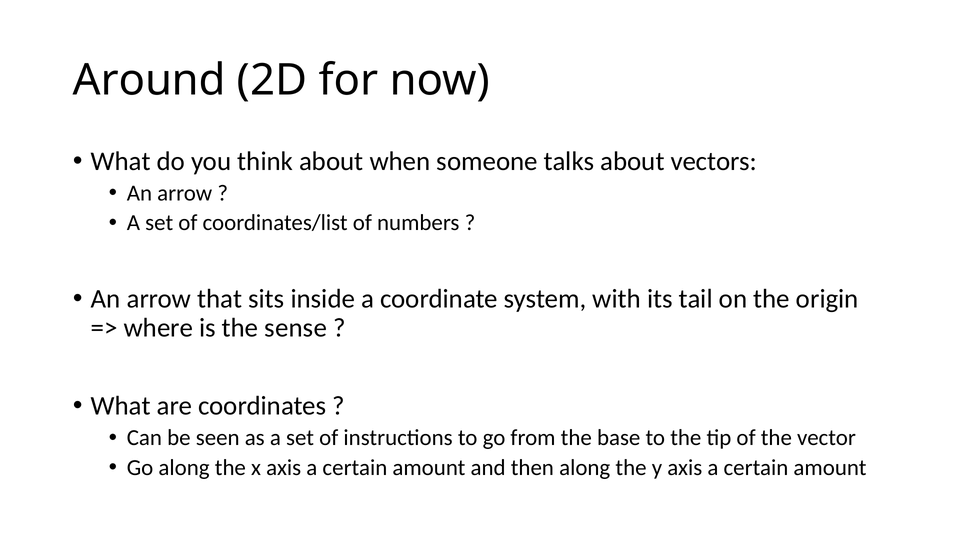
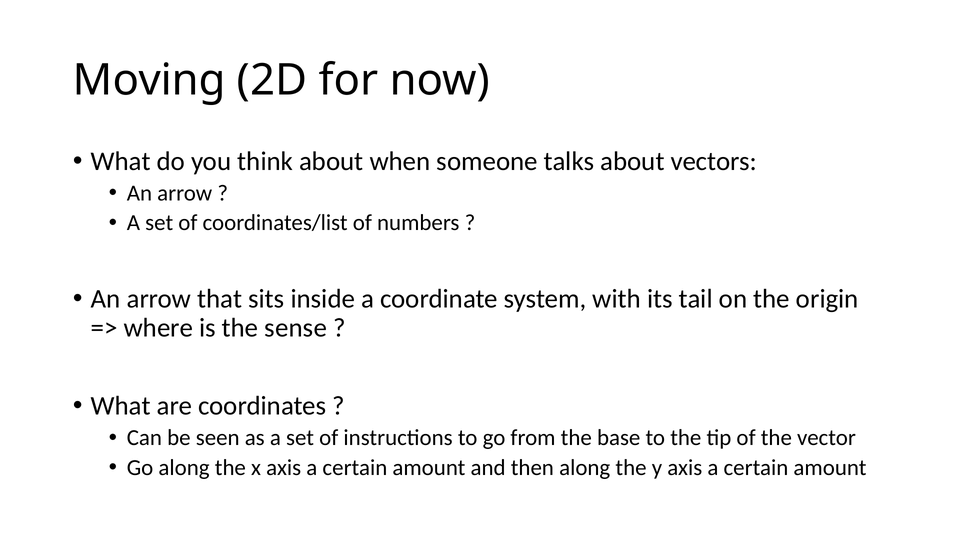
Around: Around -> Moving
